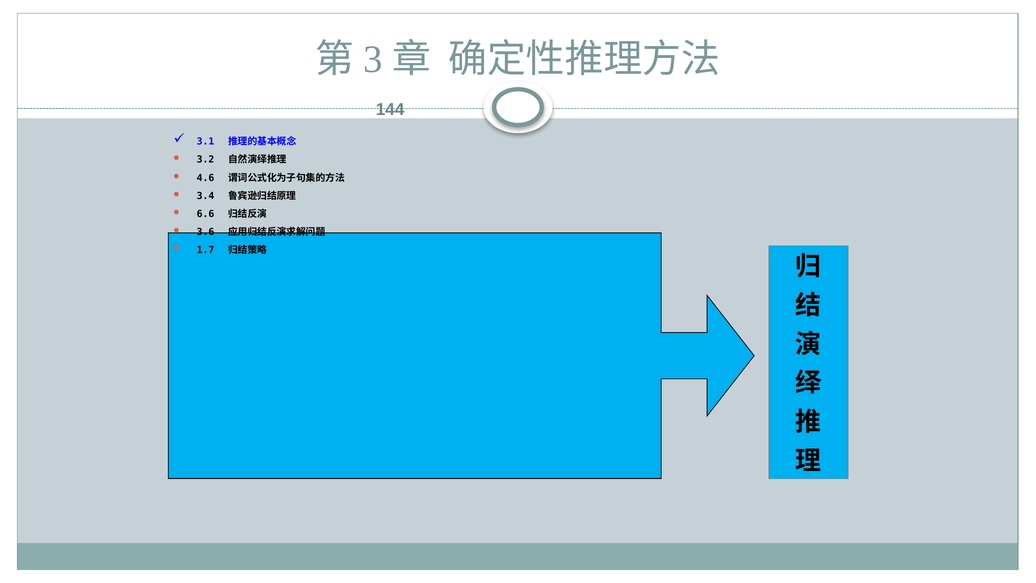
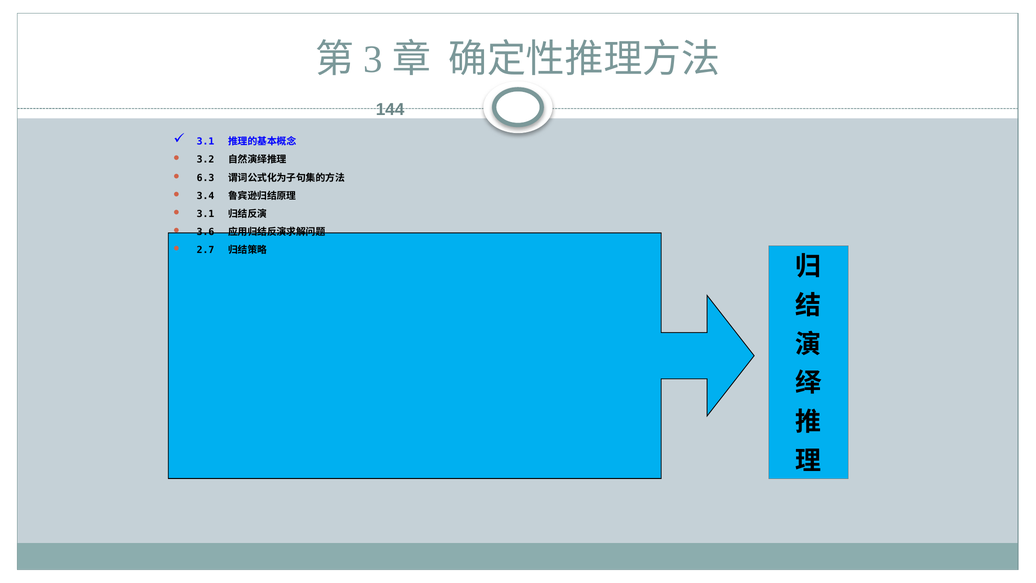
4.6: 4.6 -> 6.3
6.6 at (205, 214): 6.6 -> 3.1
1.7: 1.7 -> 2.7
